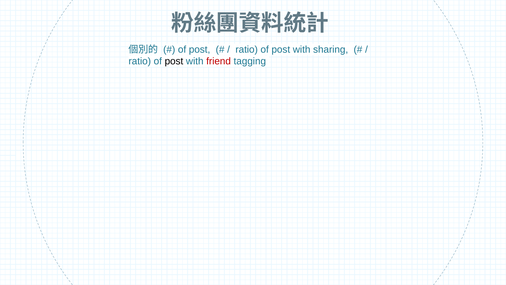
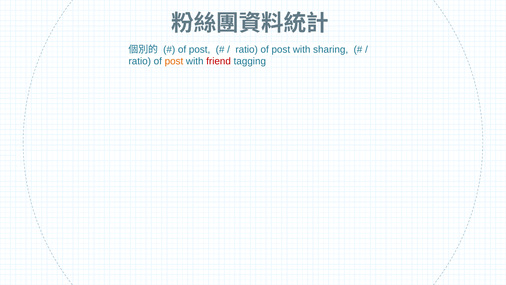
post at (174, 61) colour: black -> orange
